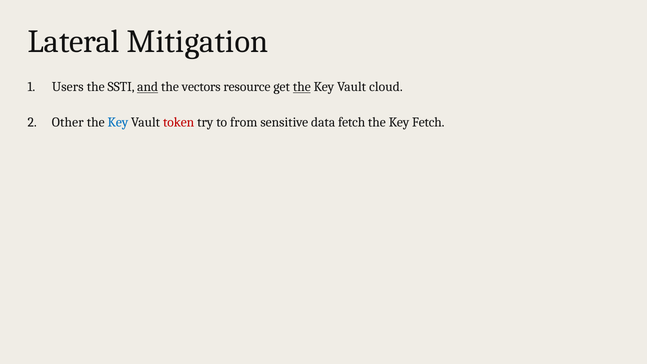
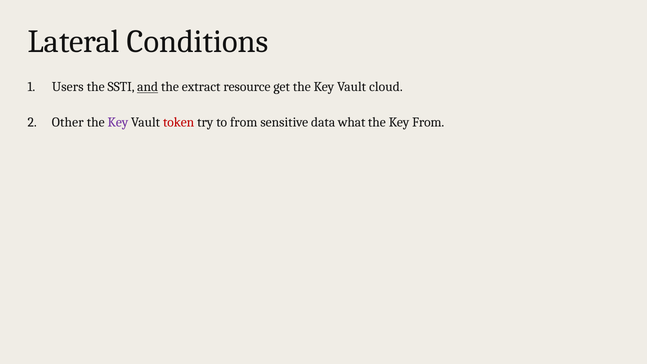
Mitigation: Mitigation -> Conditions
vectors: vectors -> extract
the at (302, 87) underline: present -> none
Key at (118, 122) colour: blue -> purple
data fetch: fetch -> what
Key Fetch: Fetch -> From
